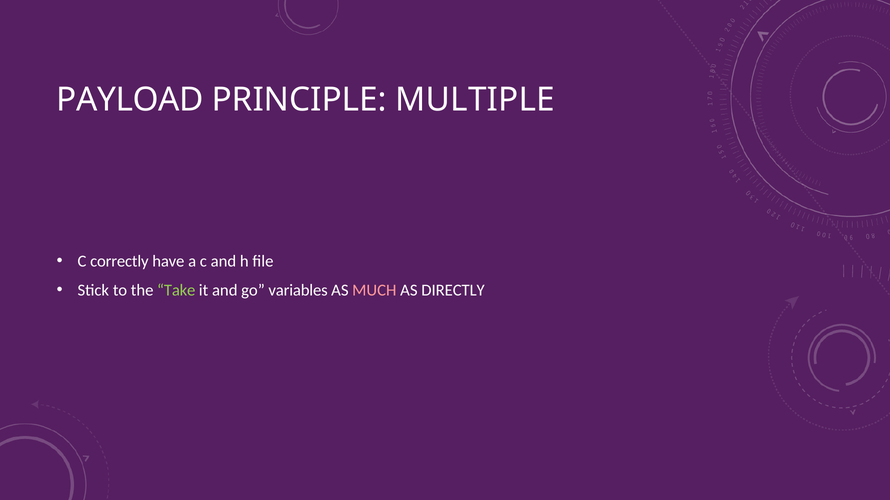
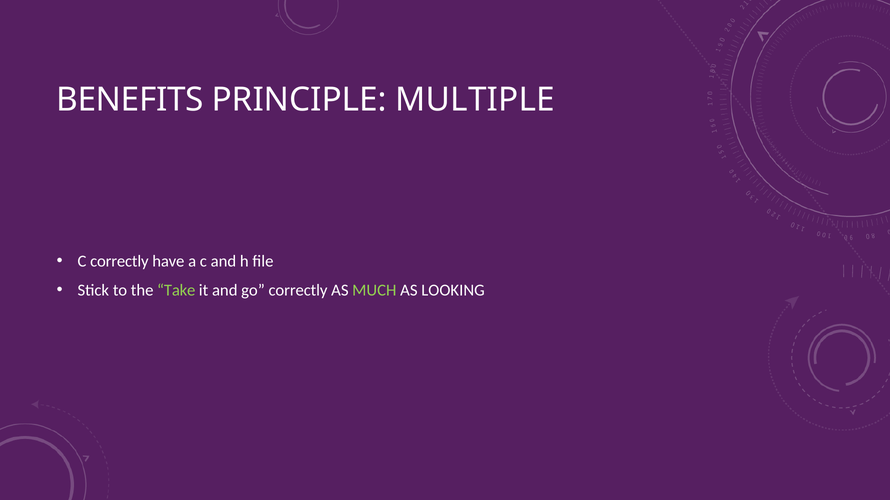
PAYLOAD: PAYLOAD -> BENEFITS
go variables: variables -> correctly
MUCH colour: pink -> light green
DIRECTLY: DIRECTLY -> LOOKING
